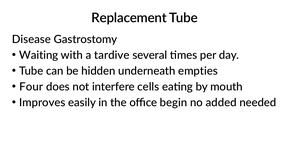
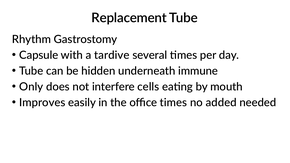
Disease: Disease -> Rhythm
Waiting: Waiting -> Capsule
empties: empties -> immune
Four: Four -> Only
office begin: begin -> times
